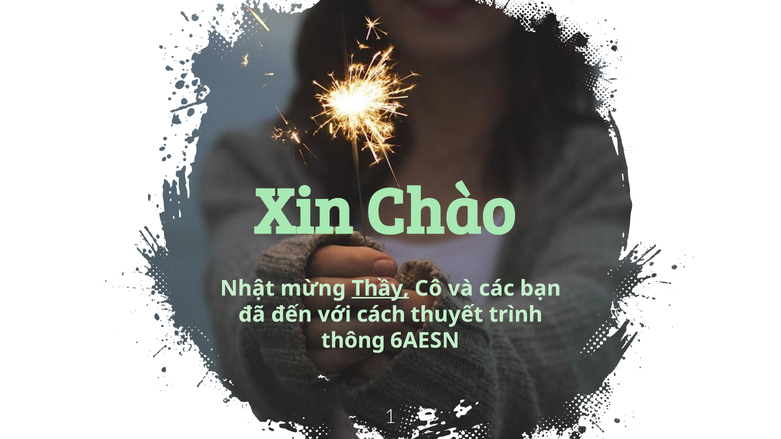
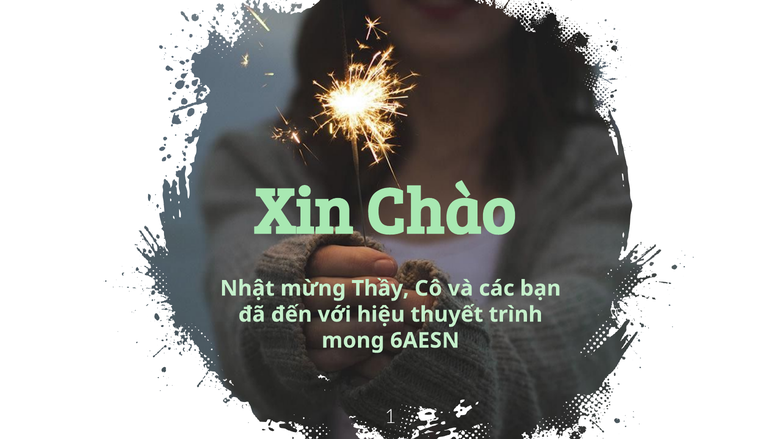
Thầy underline: present -> none
cách: cách -> hiệu
thông: thông -> mong
